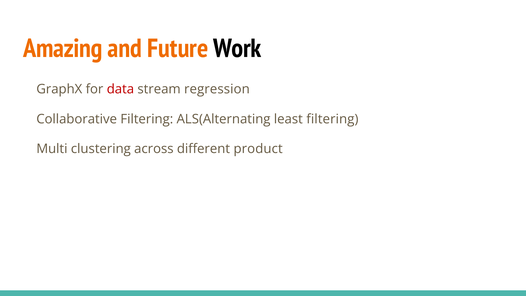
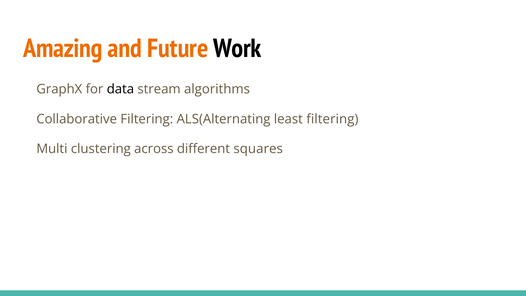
data colour: red -> black
regression: regression -> algorithms
product: product -> squares
